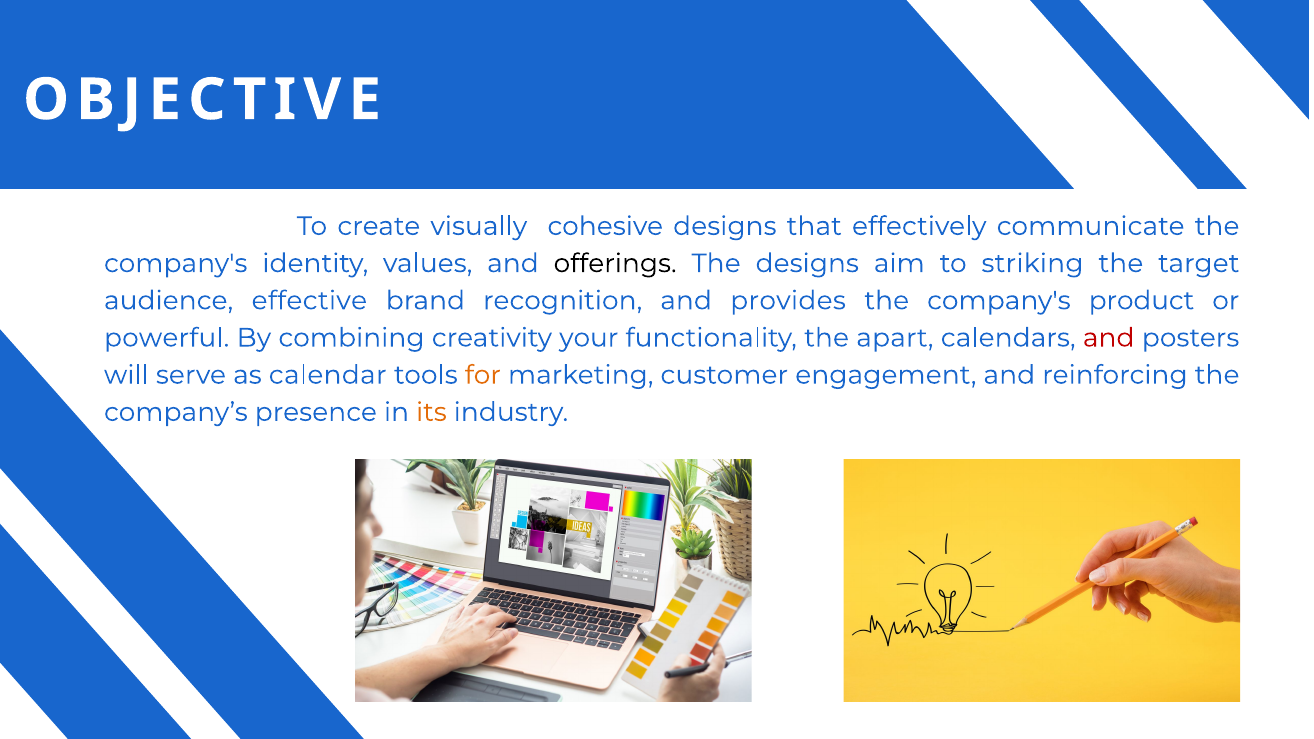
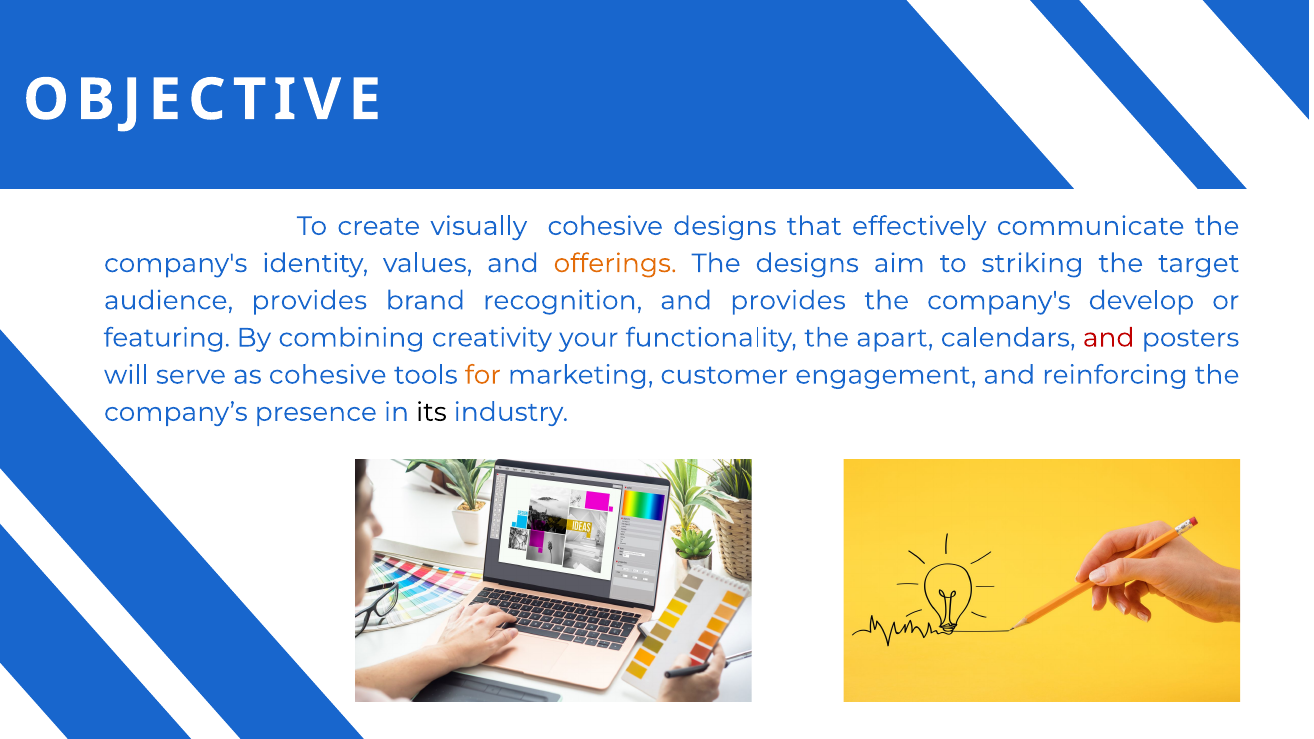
offerings colour: black -> orange
audience effective: effective -> provides
product: product -> develop
powerful: powerful -> featuring
as calendar: calendar -> cohesive
its colour: orange -> black
